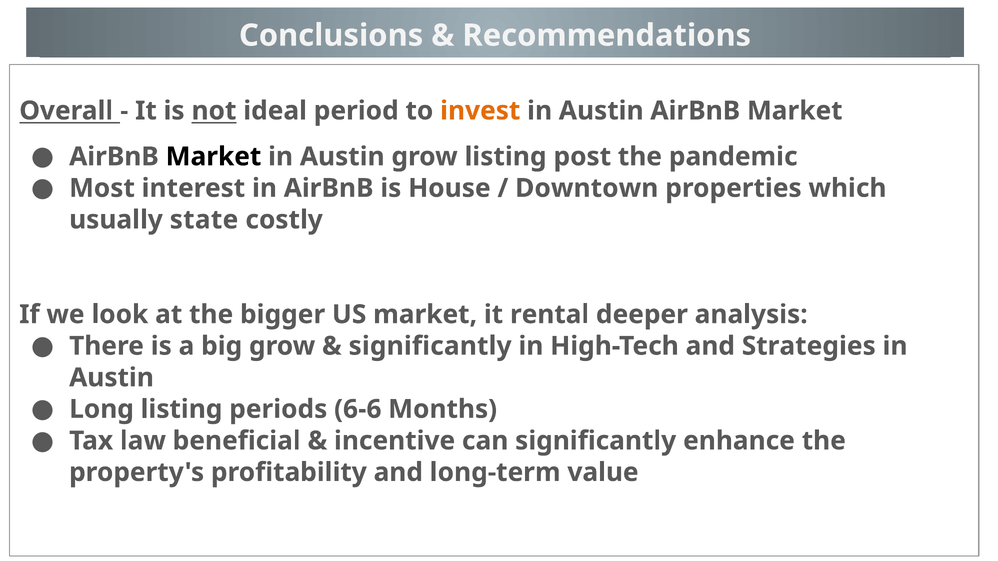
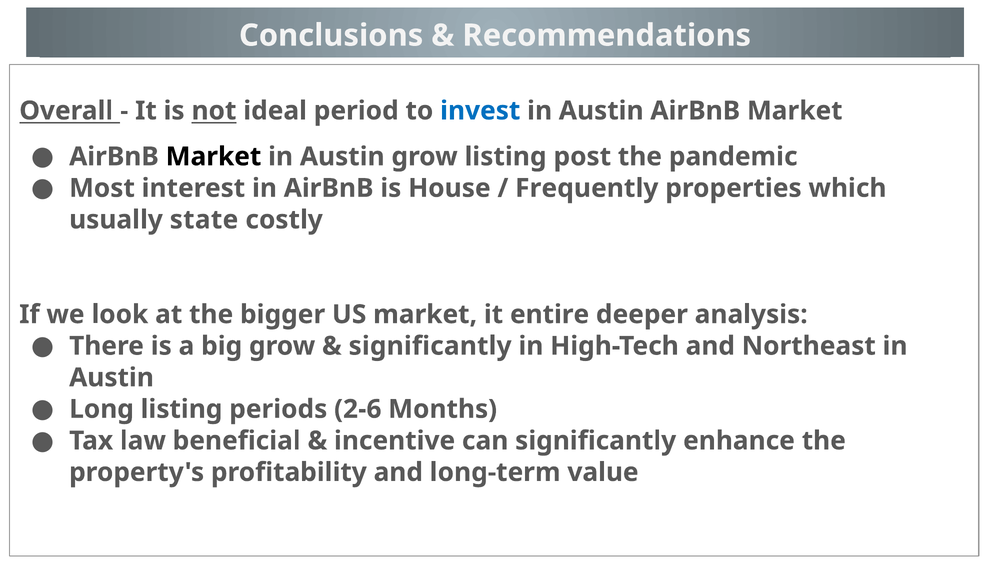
invest colour: orange -> blue
Downtown: Downtown -> Frequently
rental: rental -> entire
Strategies: Strategies -> Northeast
6-6: 6-6 -> 2-6
